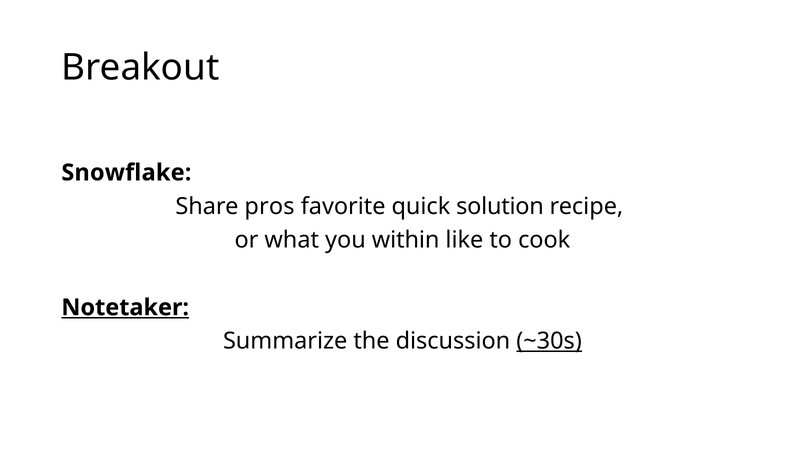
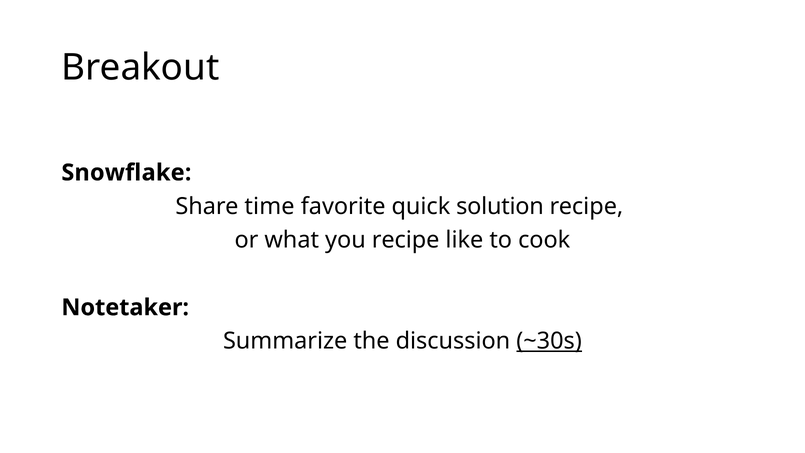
pros: pros -> time
you within: within -> recipe
Notetaker underline: present -> none
